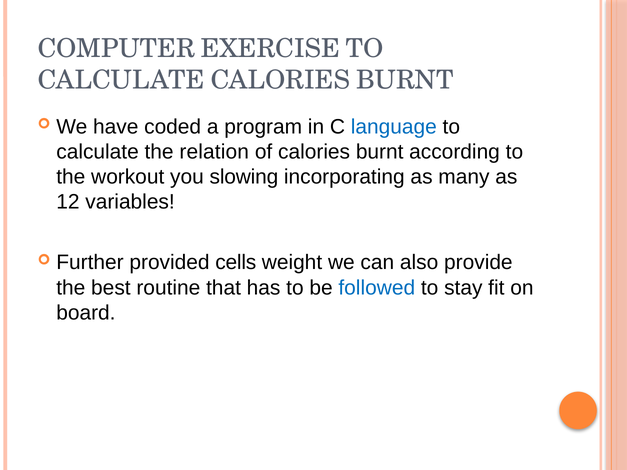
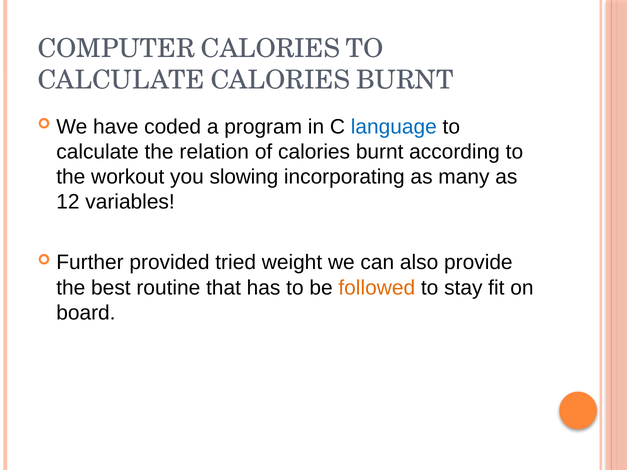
COMPUTER EXERCISE: EXERCISE -> CALORIES
cells: cells -> tried
followed colour: blue -> orange
